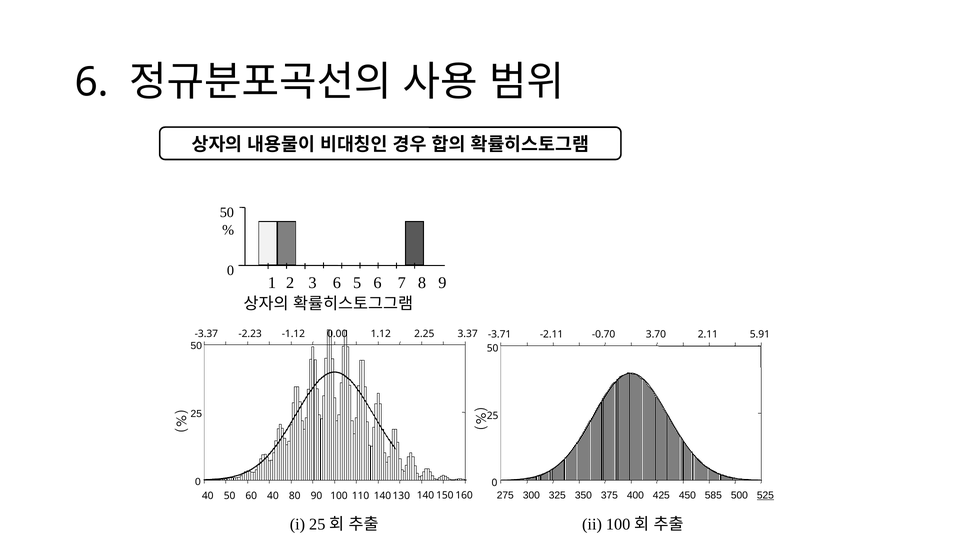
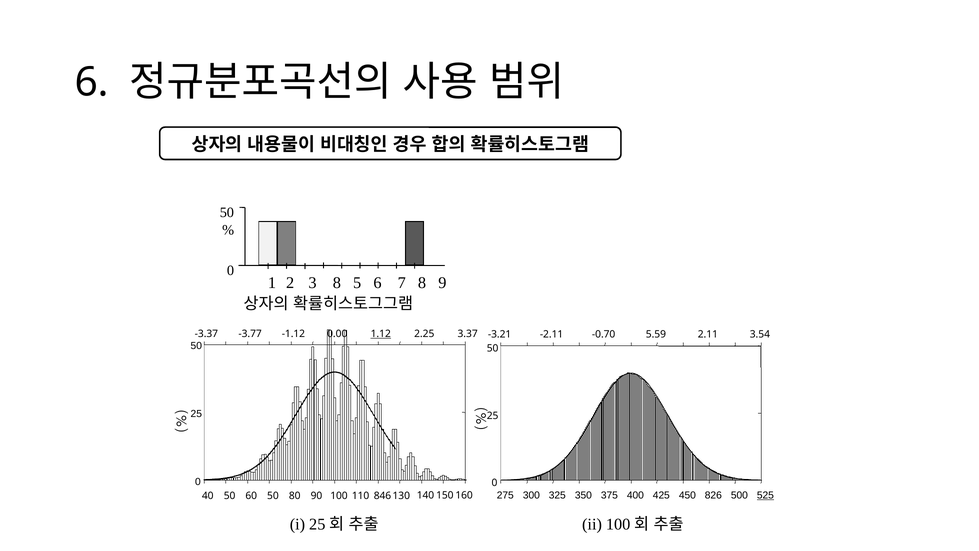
3 6: 6 -> 8
-2.23: -2.23 -> -3.77
1.12 underline: none -> present
-3.71: -3.71 -> -3.21
3.70: 3.70 -> 5.59
5.91: 5.91 -> 3.54
585: 585 -> 826
60 40: 40 -> 50
140: 140 -> 846
